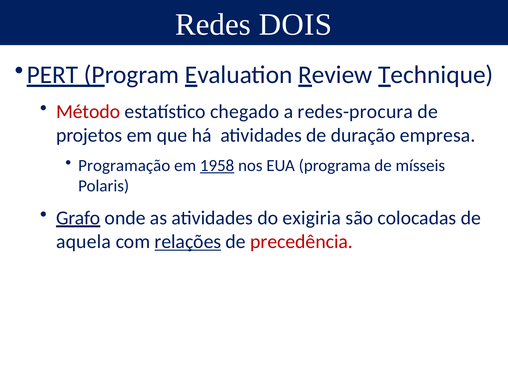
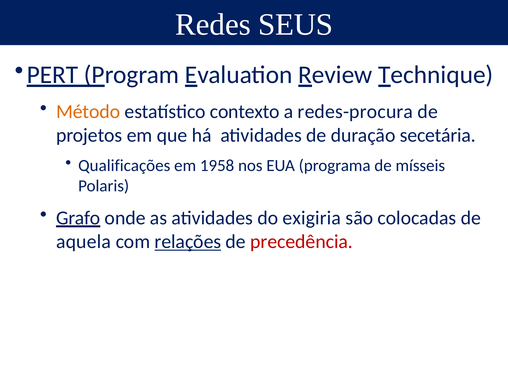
DOIS: DOIS -> SEUS
Método colour: red -> orange
chegado: chegado -> contexto
empresa: empresa -> secetária
Programação: Programação -> Qualificações
1958 underline: present -> none
